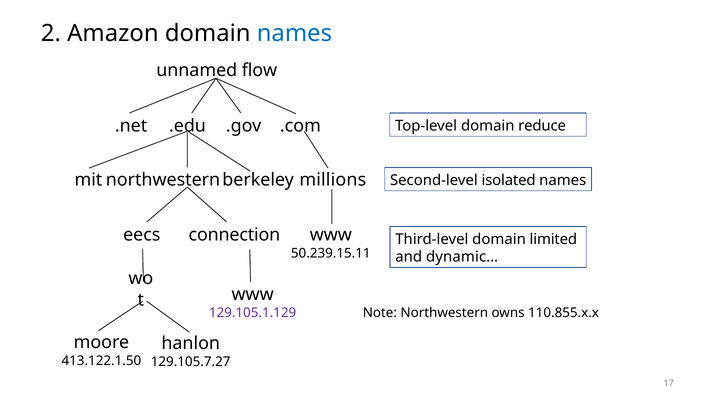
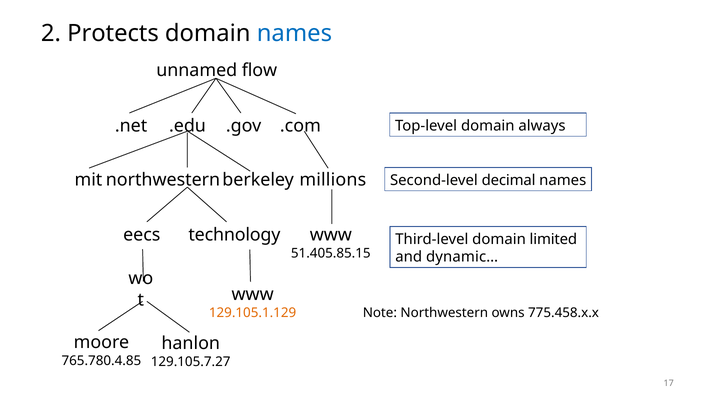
Amazon: Amazon -> Protects
reduce: reduce -> always
isolated: isolated -> decimal
connection: connection -> technology
50.239.15.11: 50.239.15.11 -> 51.405.85.15
129.105.1.129 colour: purple -> orange
110.855.x.x: 110.855.x.x -> 775.458.x.x
413.122.1.50: 413.122.1.50 -> 765.780.4.85
